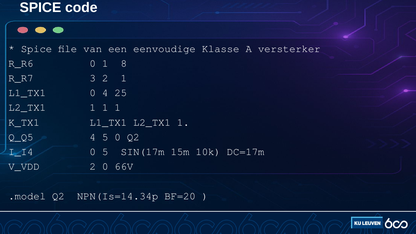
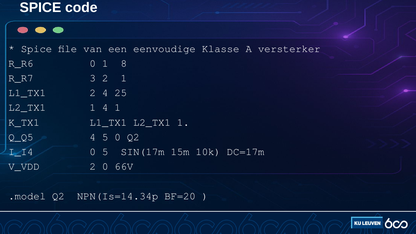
L1_TX1 0: 0 -> 2
L2_TX1 1 1: 1 -> 4
